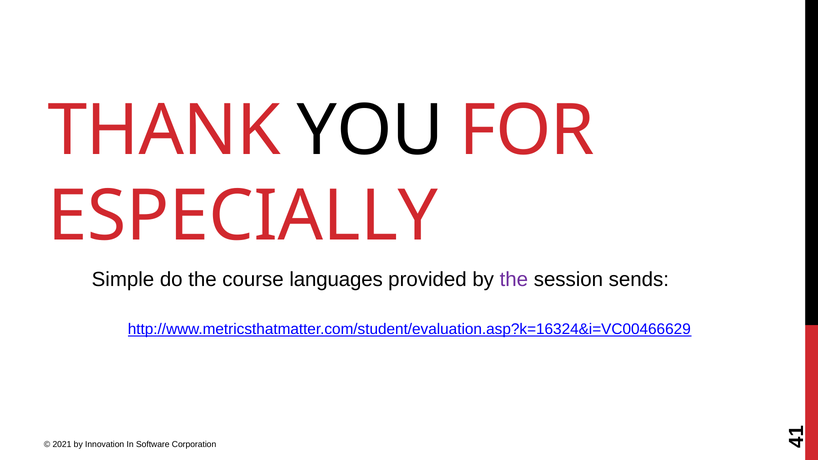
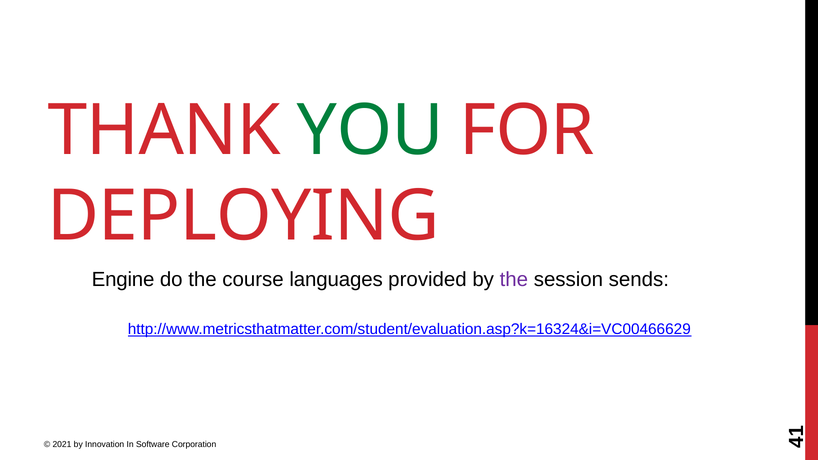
YOU colour: black -> green
ESPECIALLY: ESPECIALLY -> DEPLOYING
Simple: Simple -> Engine
